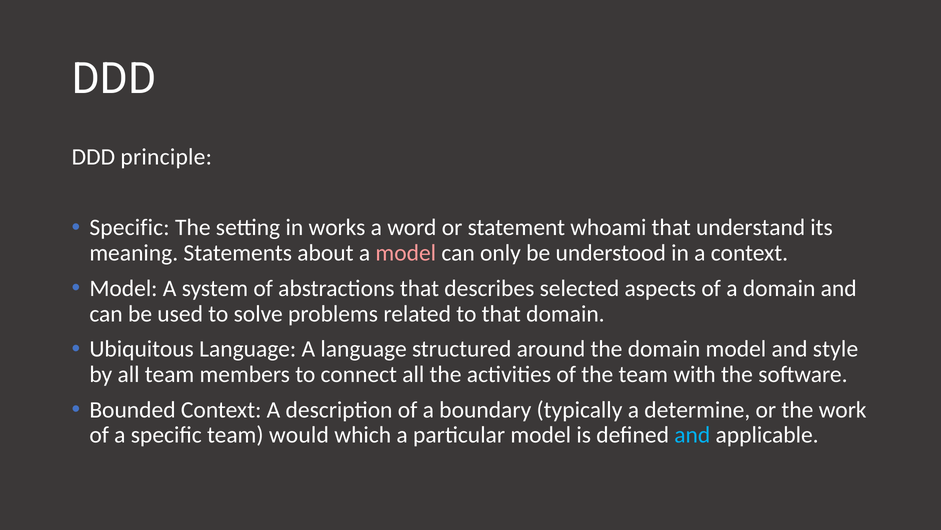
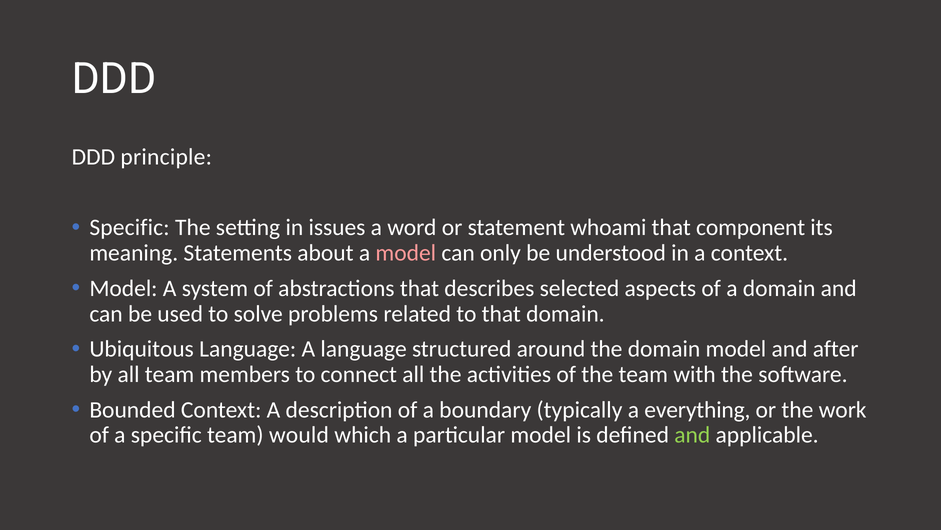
works: works -> issues
understand: understand -> component
style: style -> after
determine: determine -> everything
and at (692, 435) colour: light blue -> light green
